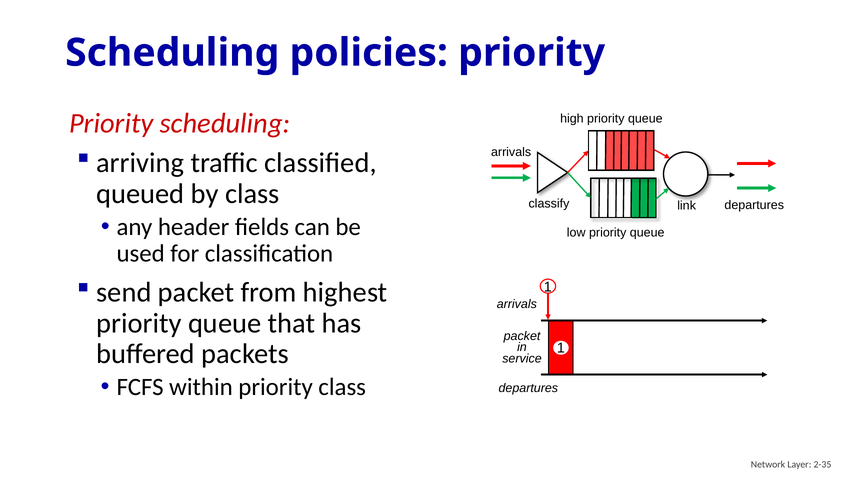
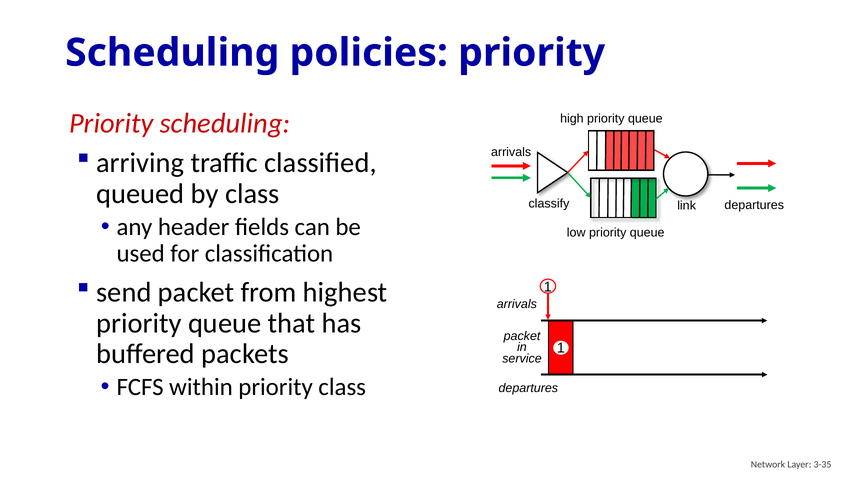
2-35: 2-35 -> 3-35
